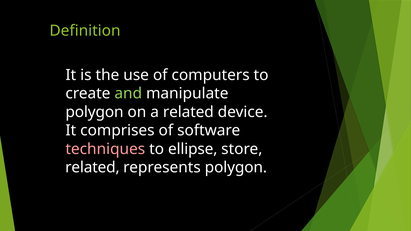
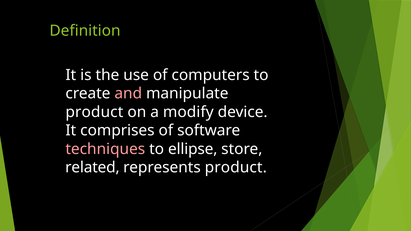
and colour: light green -> pink
polygon at (95, 112): polygon -> product
a related: related -> modify
represents polygon: polygon -> product
